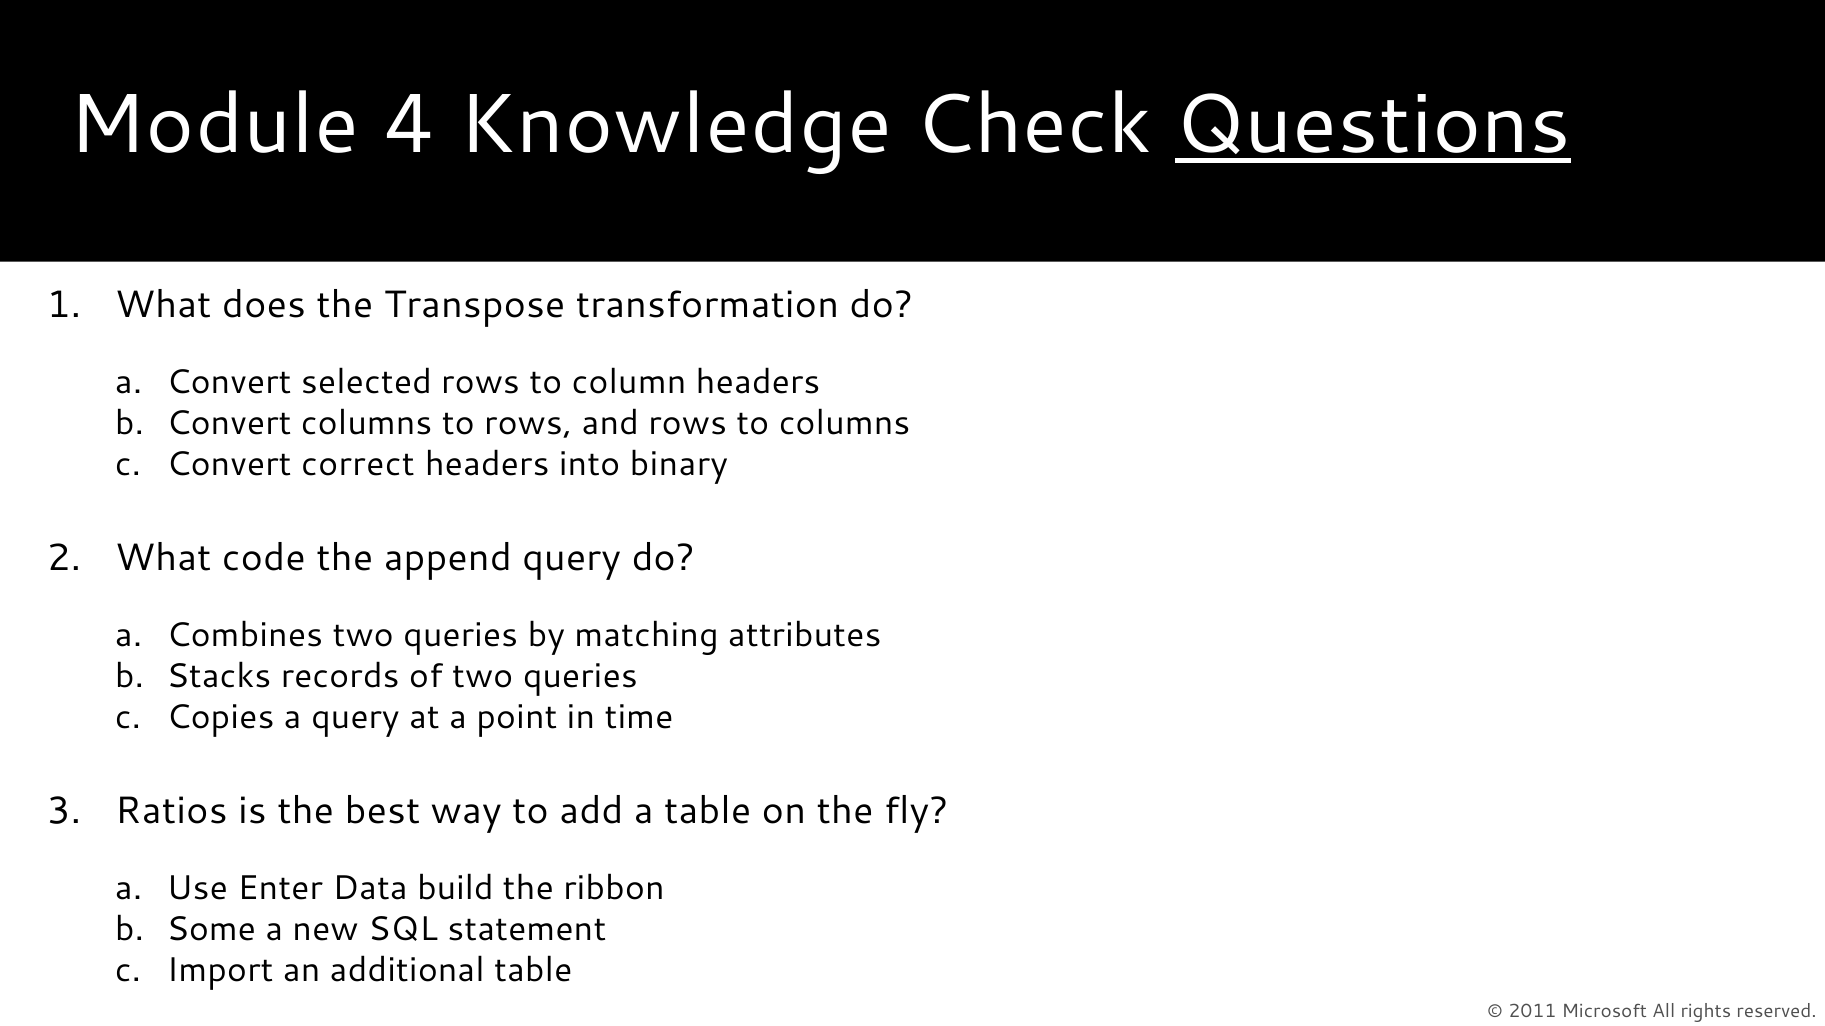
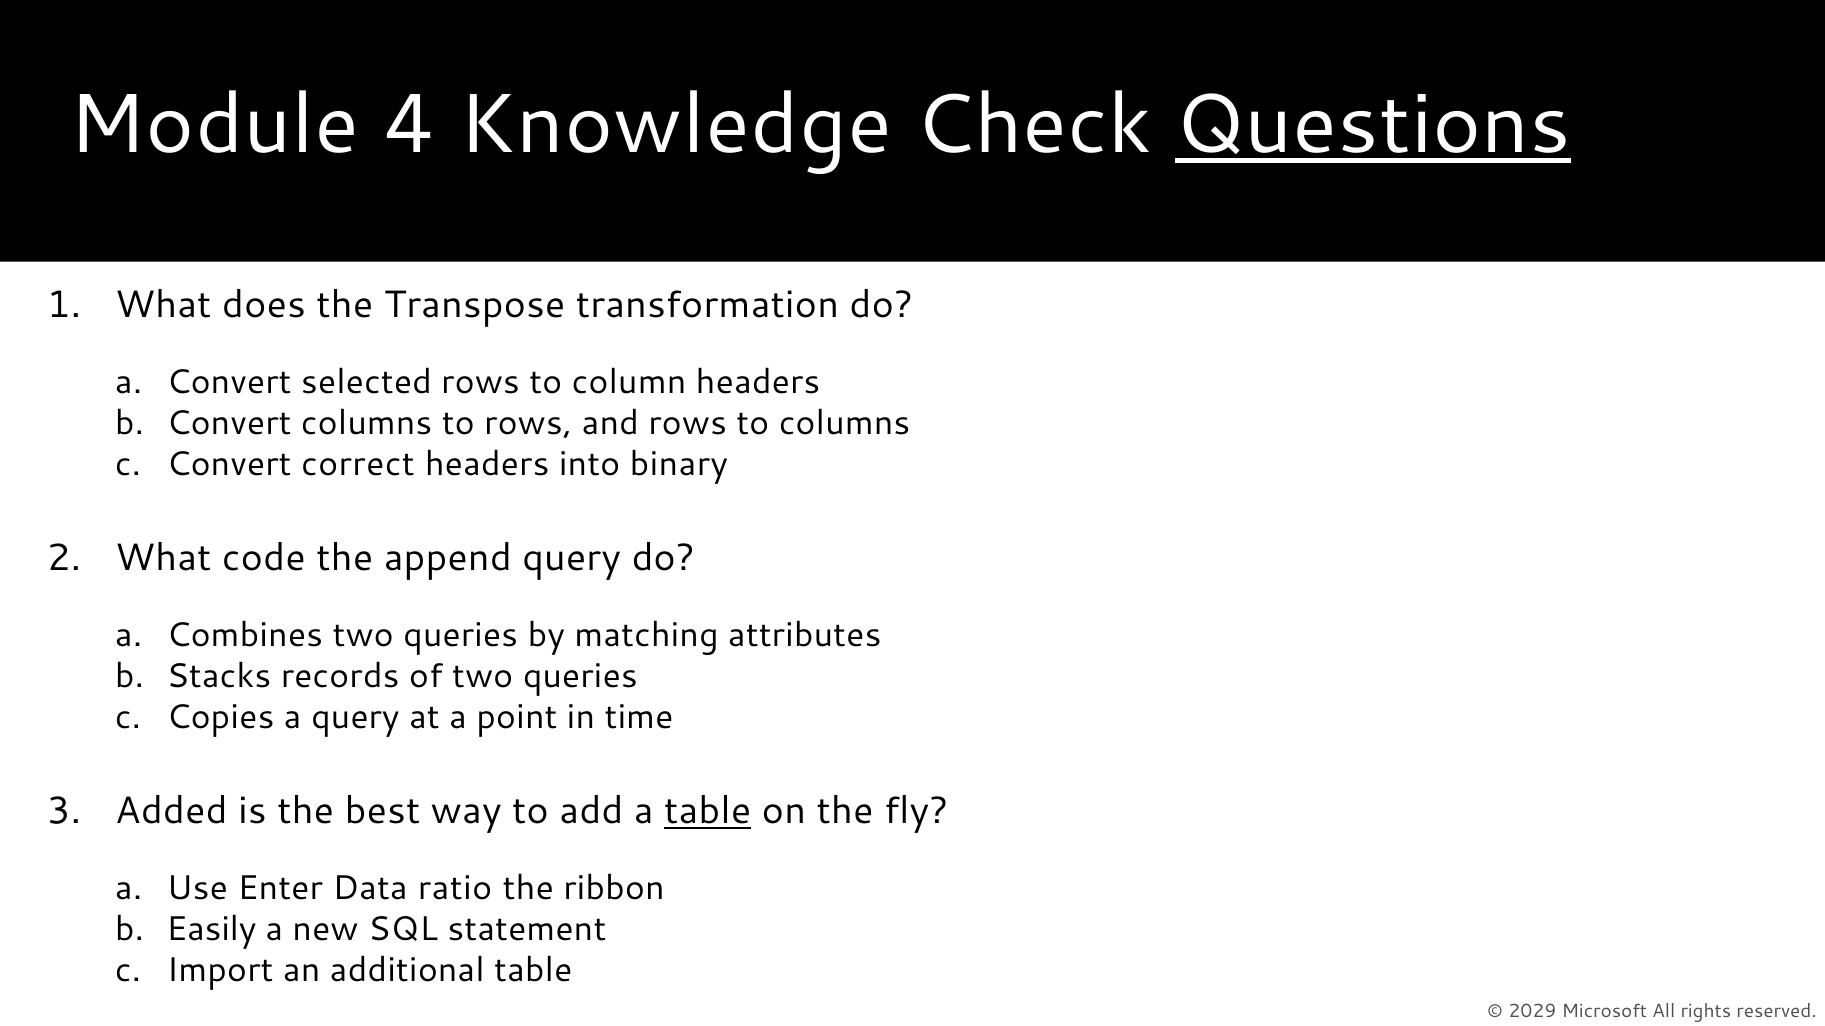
Ratios: Ratios -> Added
table at (708, 812) underline: none -> present
build: build -> ratio
Some: Some -> Easily
2011: 2011 -> 2029
